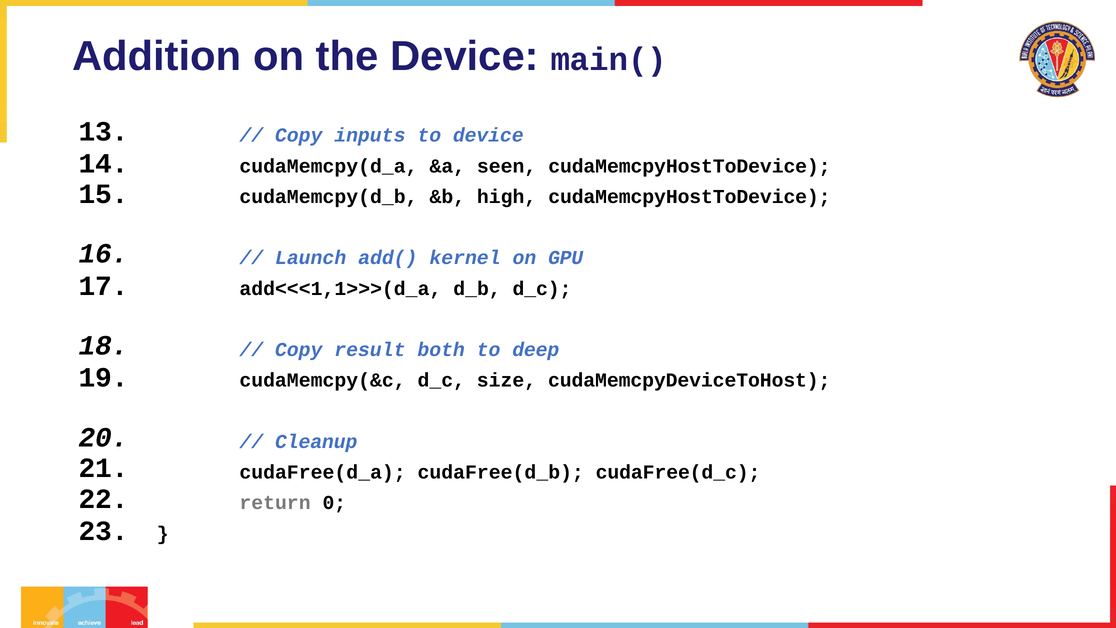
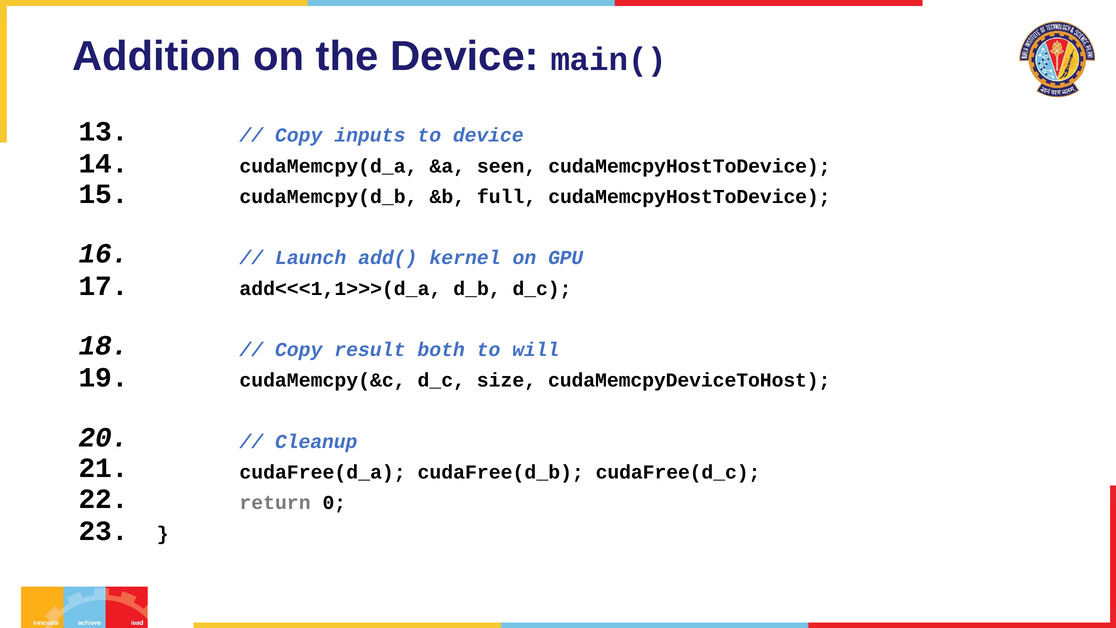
high: high -> full
deep: deep -> will
